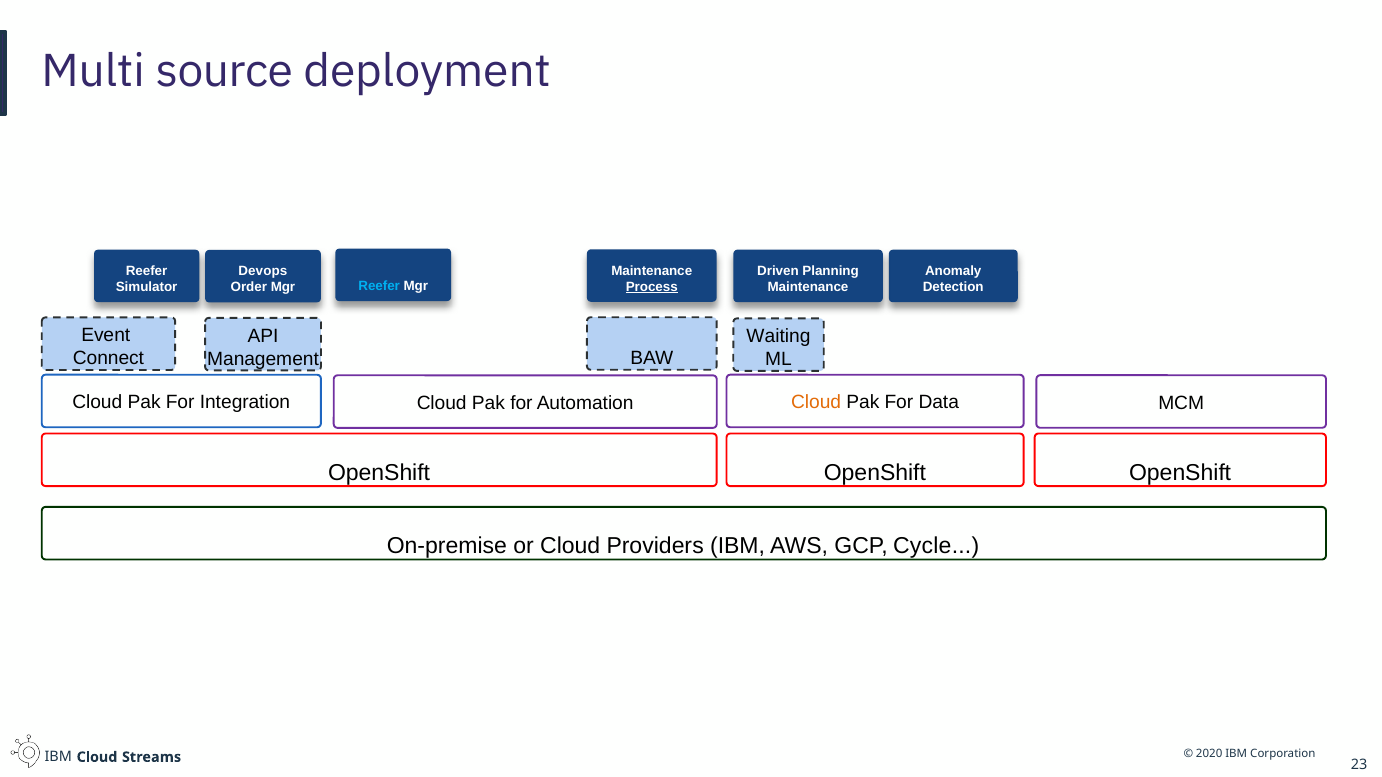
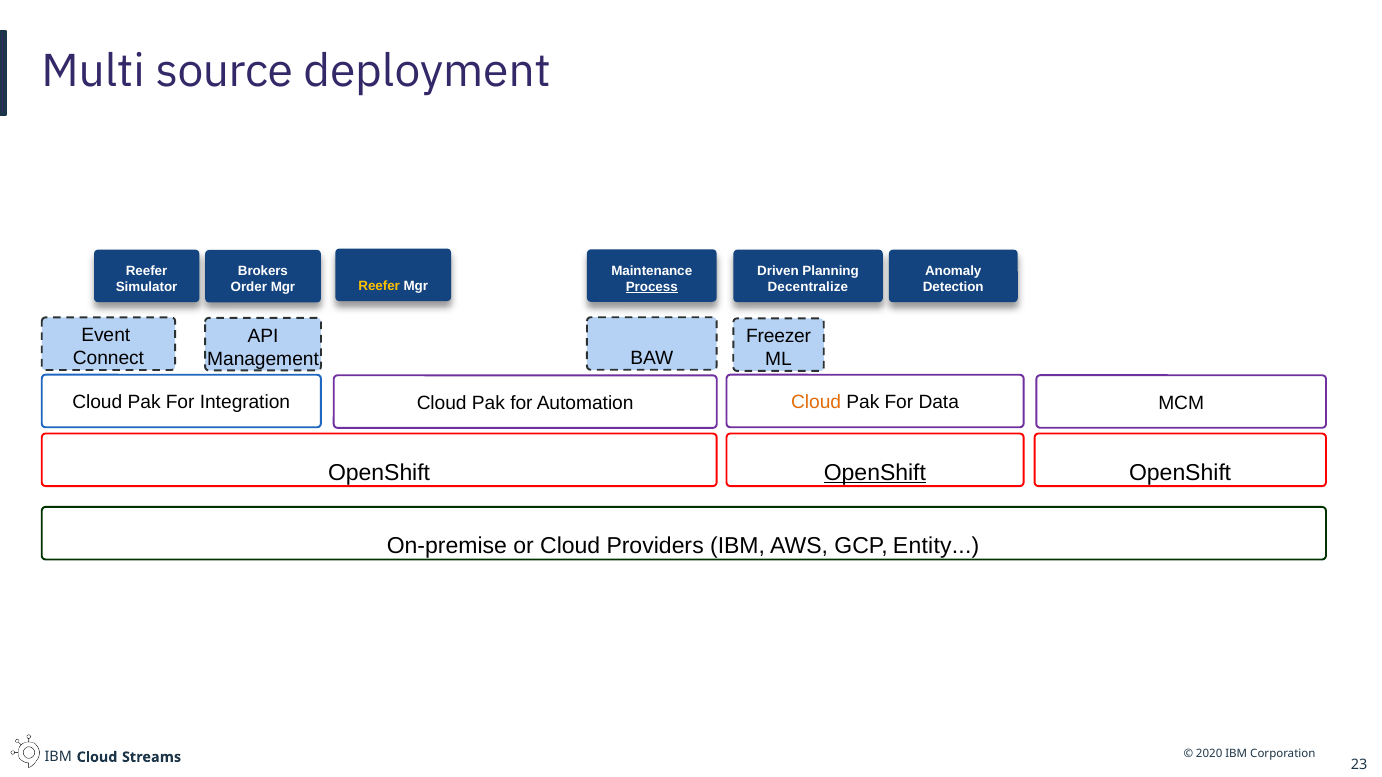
Devops: Devops -> Brokers
Maintenance at (808, 287): Maintenance -> Decentralize
Reefer at (379, 286) colour: light blue -> yellow
Waiting: Waiting -> Freezer
OpenShift at (875, 473) underline: none -> present
Cycle: Cycle -> Entity
